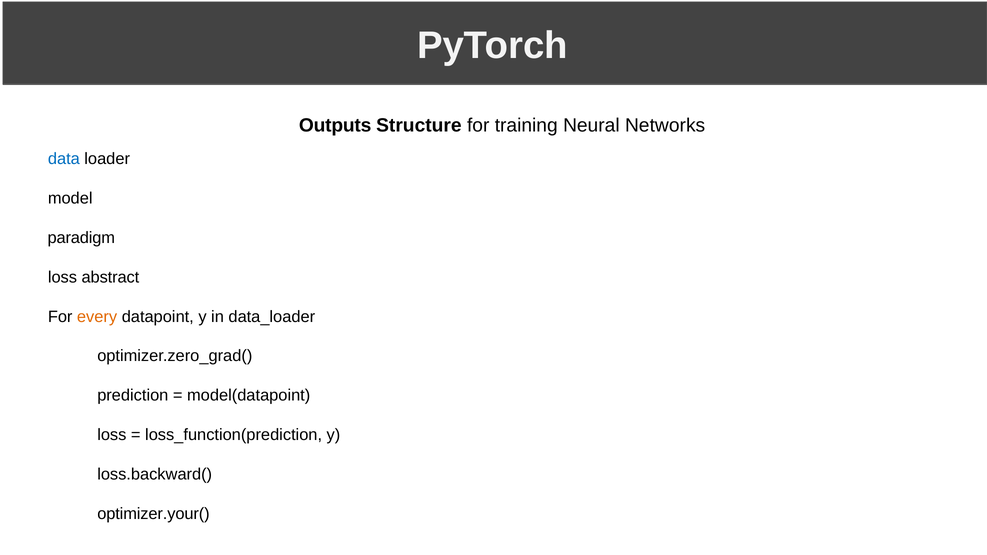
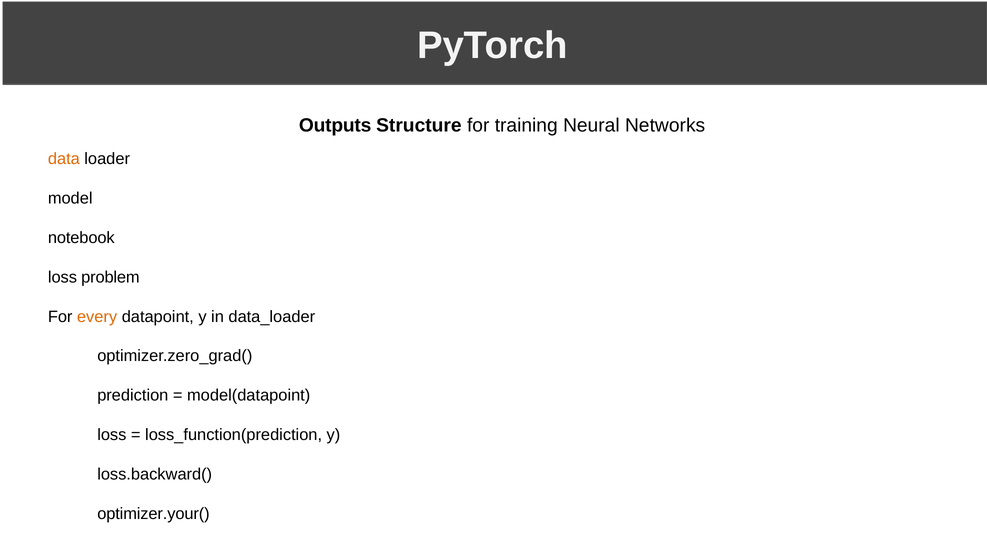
data colour: blue -> orange
paradigm: paradigm -> notebook
abstract: abstract -> problem
